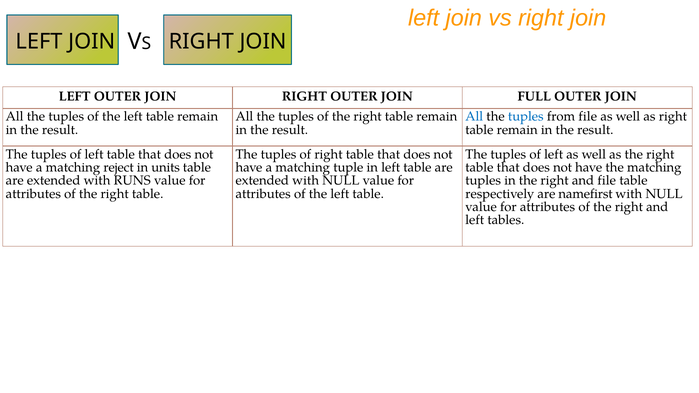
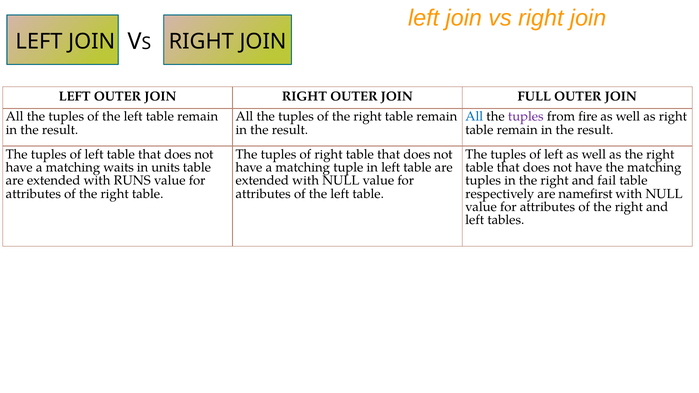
tuples at (526, 117) colour: blue -> purple
from file: file -> fire
reject: reject -> waits
and file: file -> fail
